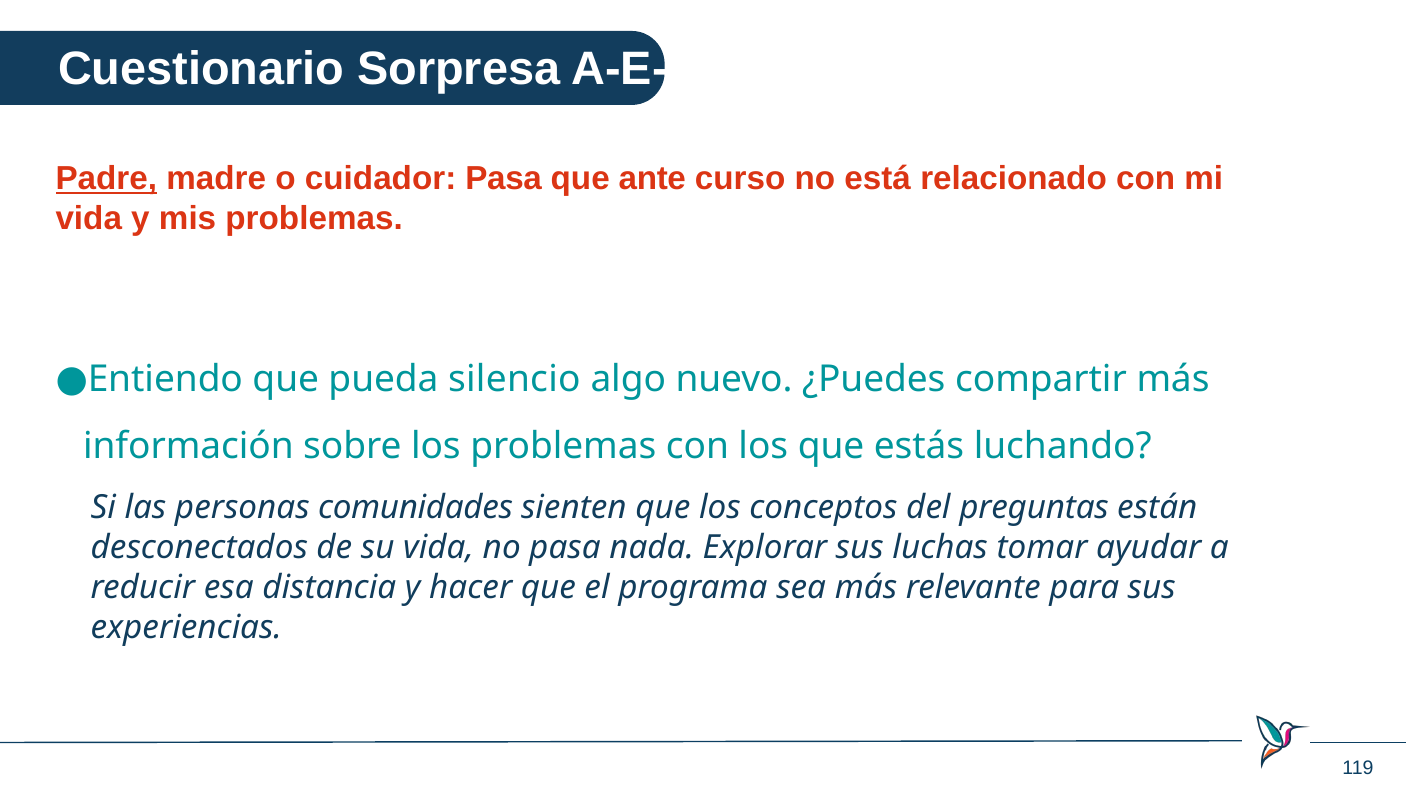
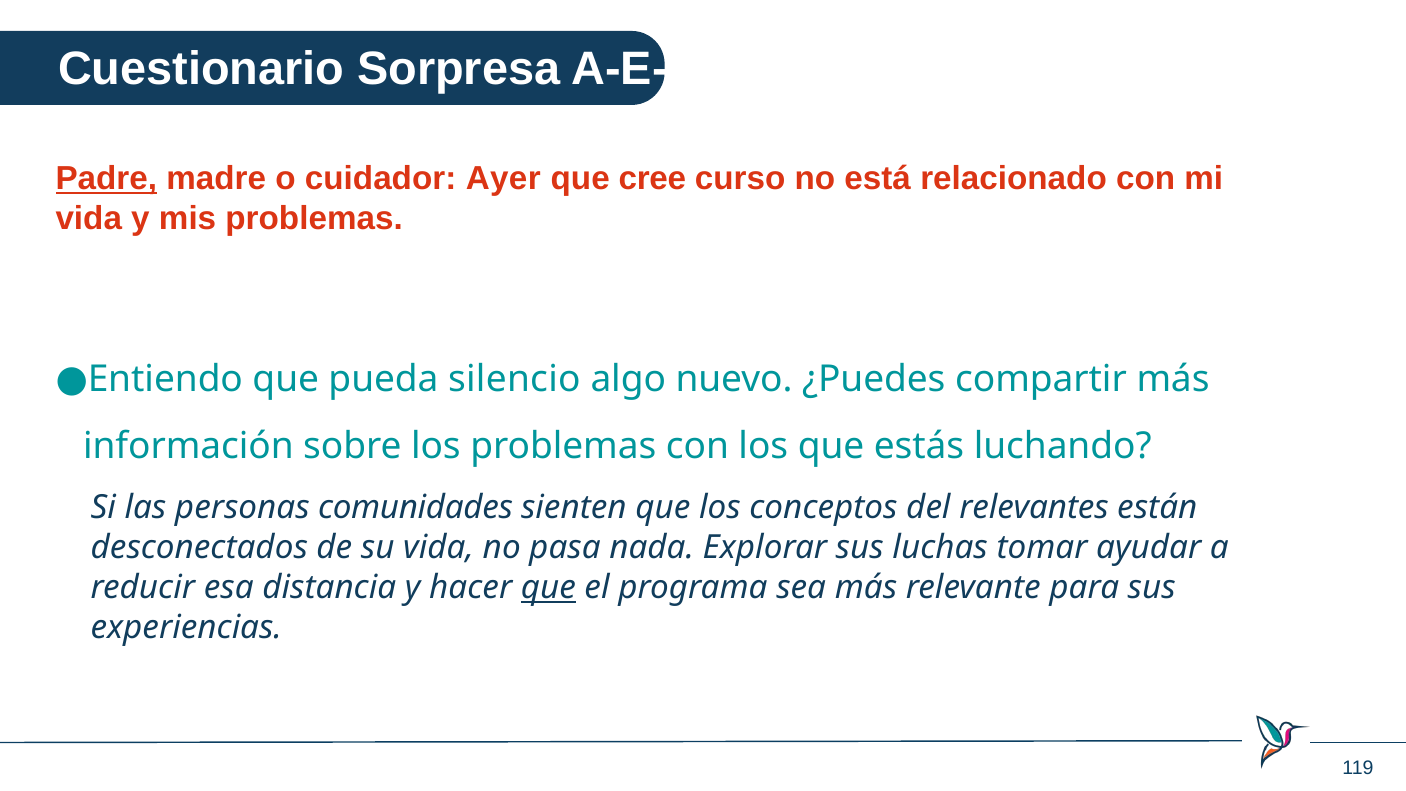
cuidador Pasa: Pasa -> Ayer
ante: ante -> cree
preguntas: preguntas -> relevantes
que at (548, 587) underline: none -> present
